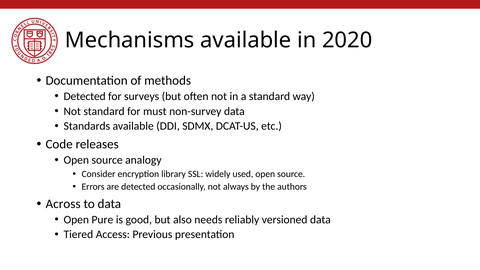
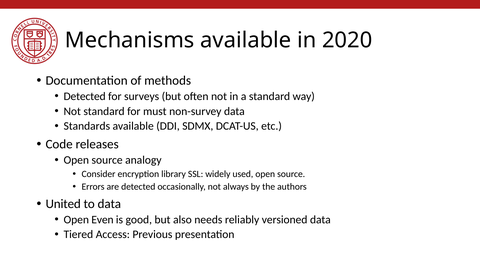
Across: Across -> United
Pure: Pure -> Even
